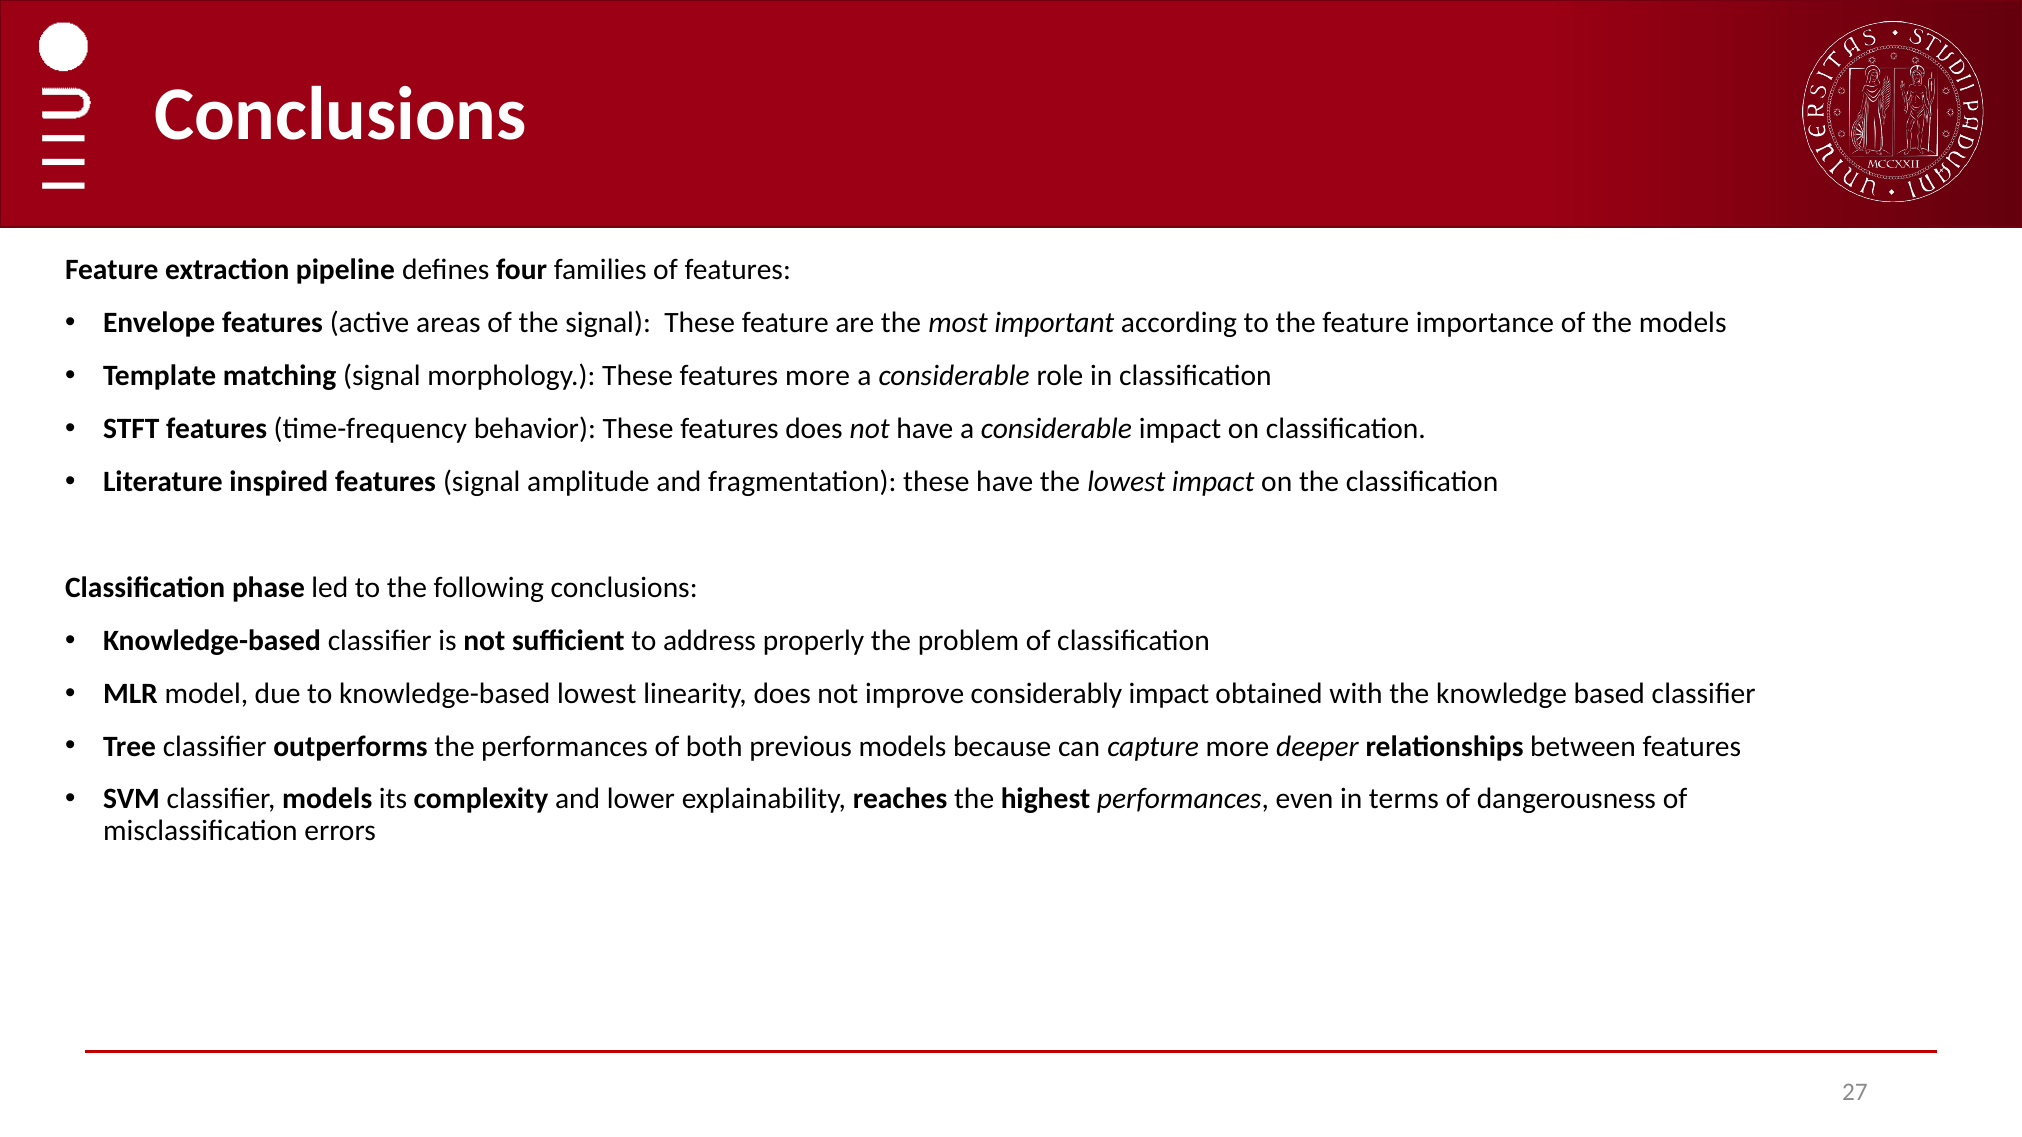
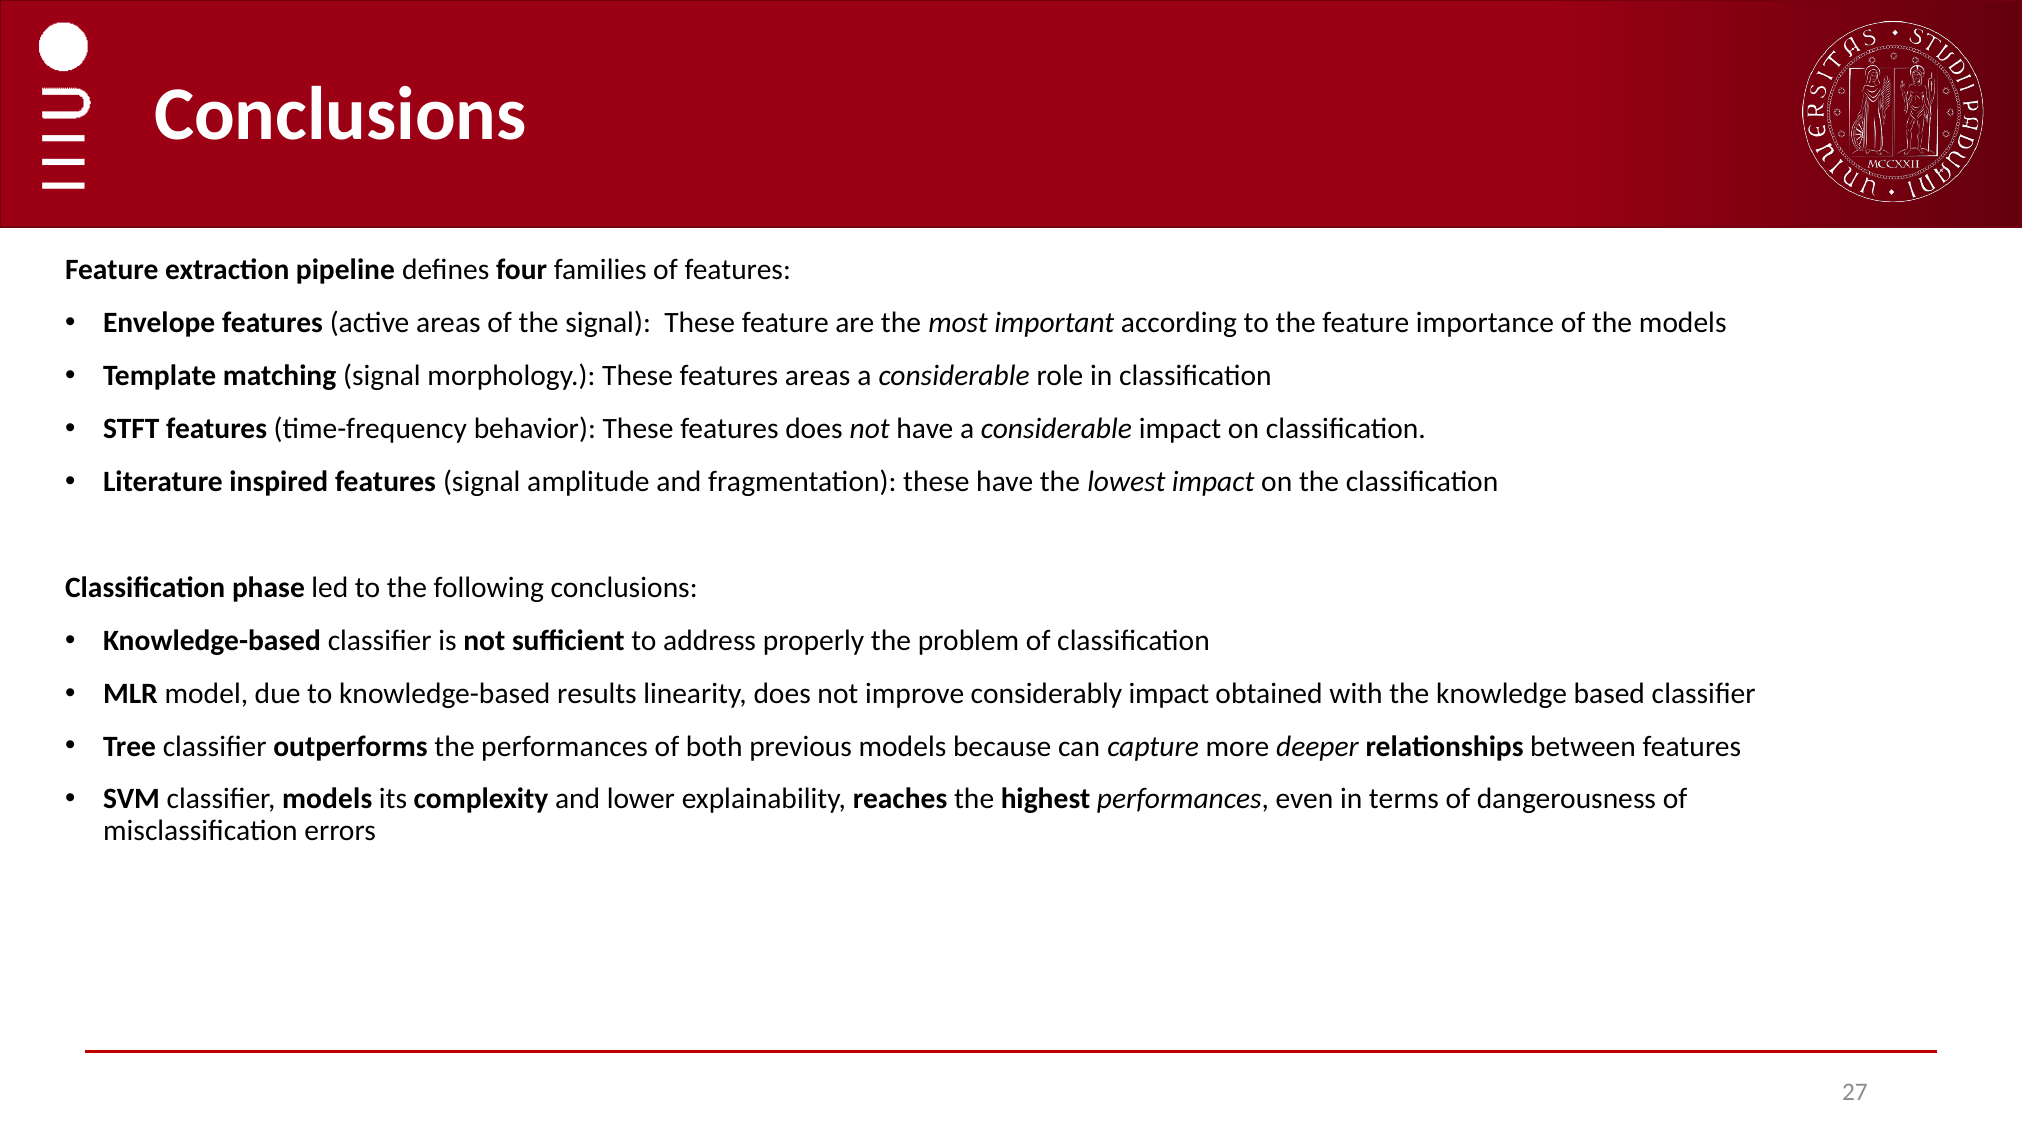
features more: more -> areas
knowledge-based lowest: lowest -> results
